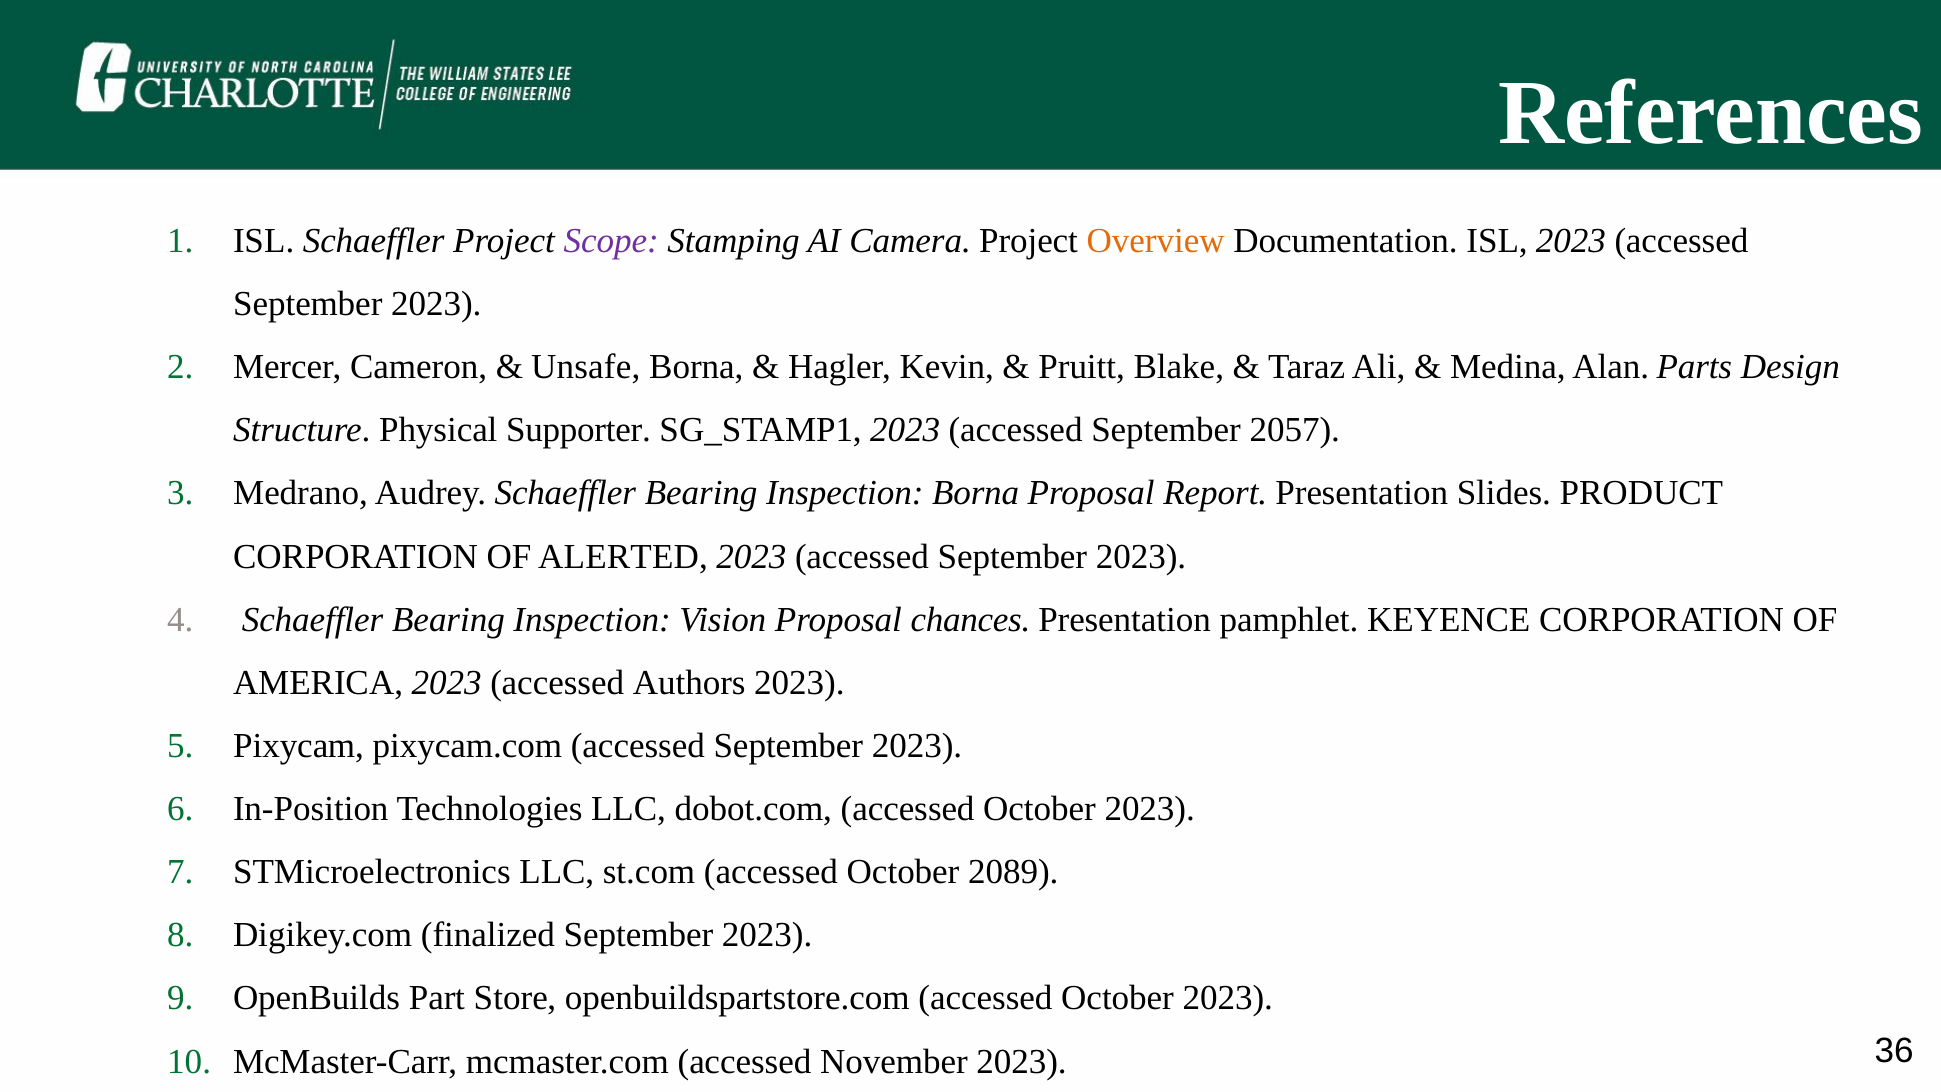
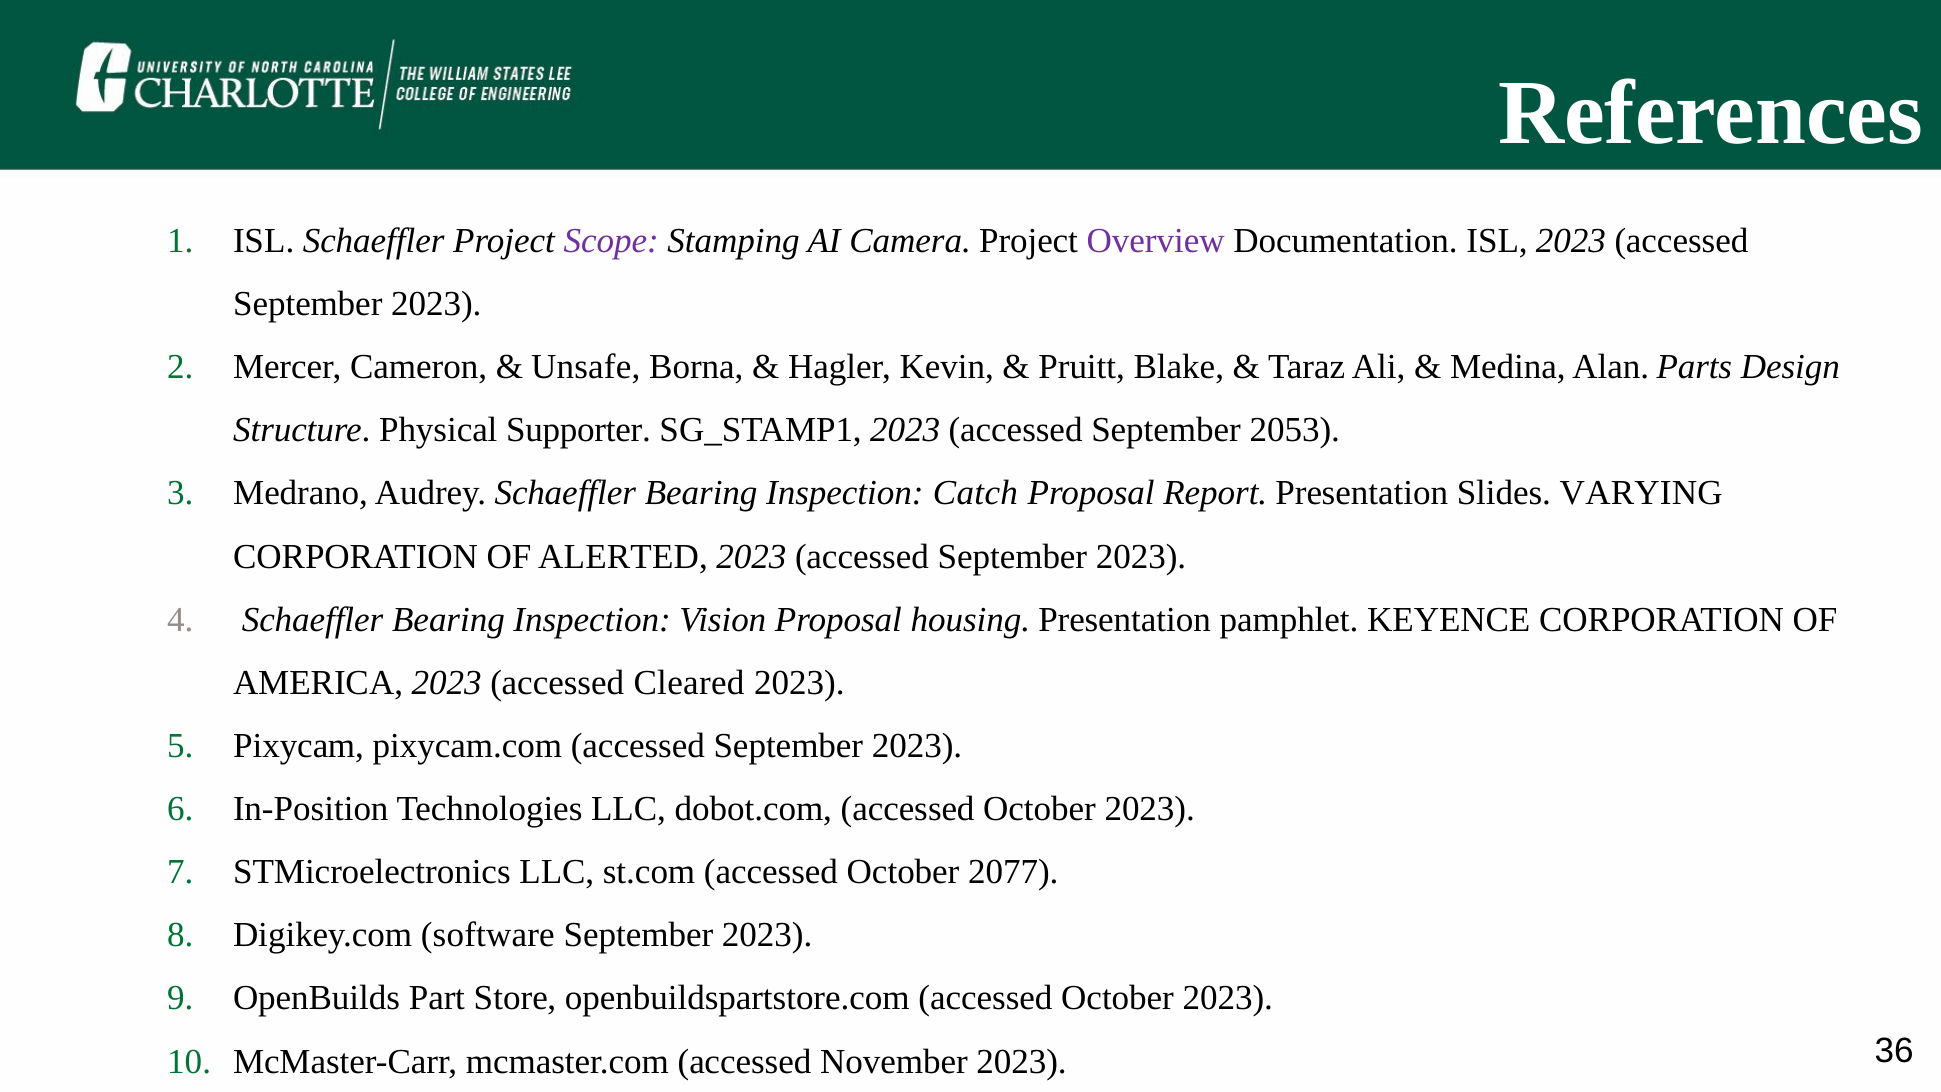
Overview colour: orange -> purple
2057: 2057 -> 2053
Inspection Borna: Borna -> Catch
PRODUCT: PRODUCT -> VARYING
chances: chances -> housing
Authors: Authors -> Cleared
2089: 2089 -> 2077
finalized: finalized -> software
